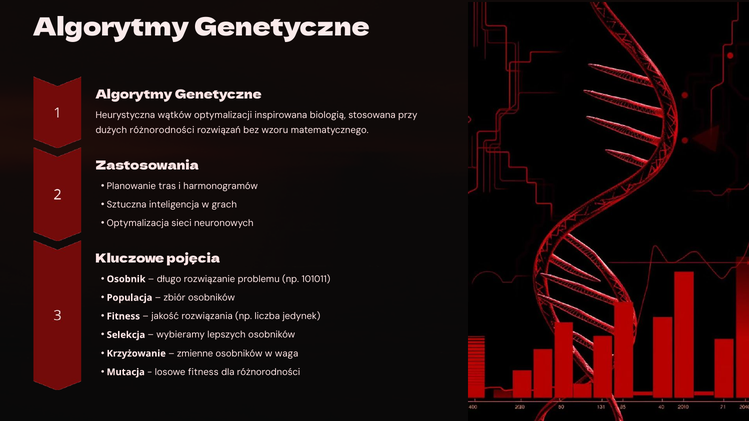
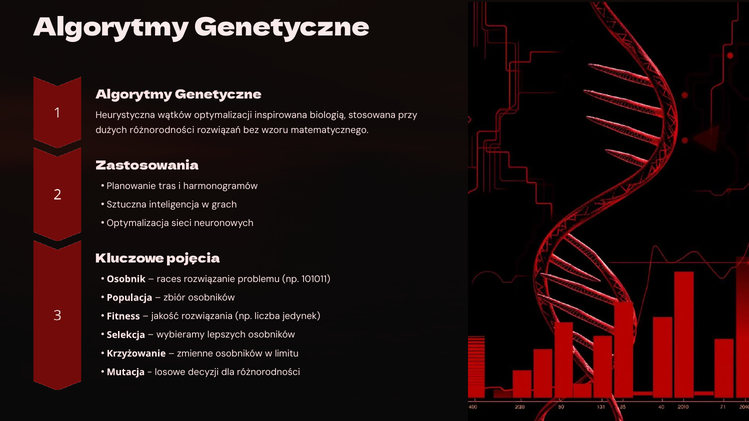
długo: długo -> races
waga: waga -> limitu
losowe fitness: fitness -> decyzji
